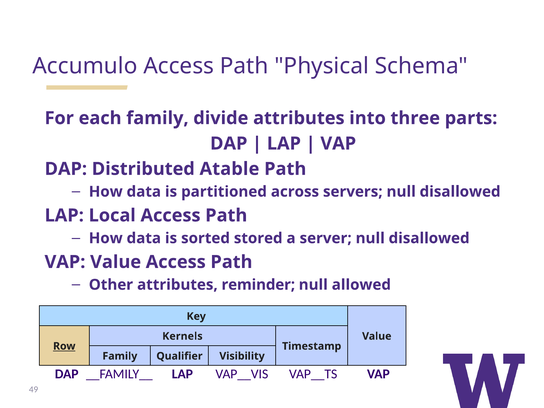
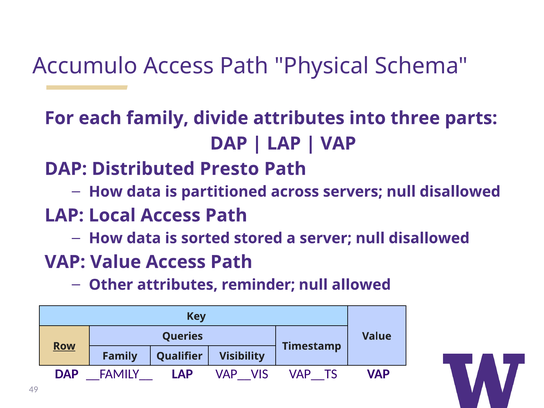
Atable: Atable -> Presto
Kernels: Kernels -> Queries
